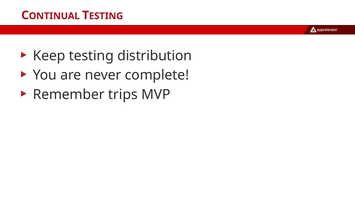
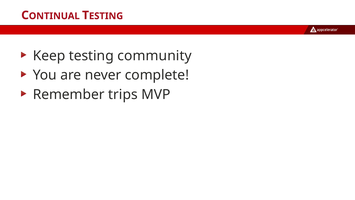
distribution: distribution -> community
